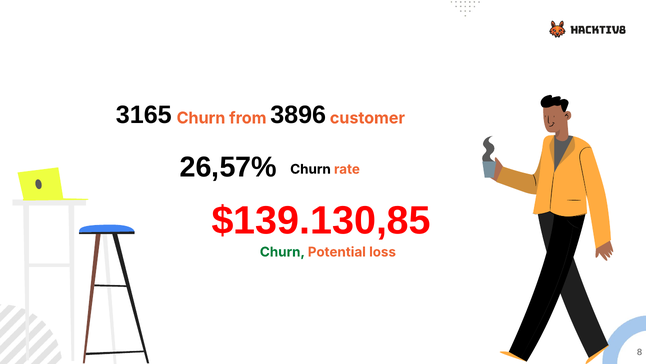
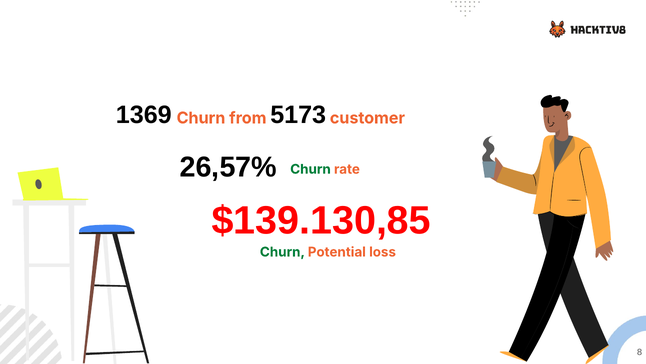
3165: 3165 -> 1369
3896: 3896 -> 5173
Churn at (310, 169) colour: black -> green
